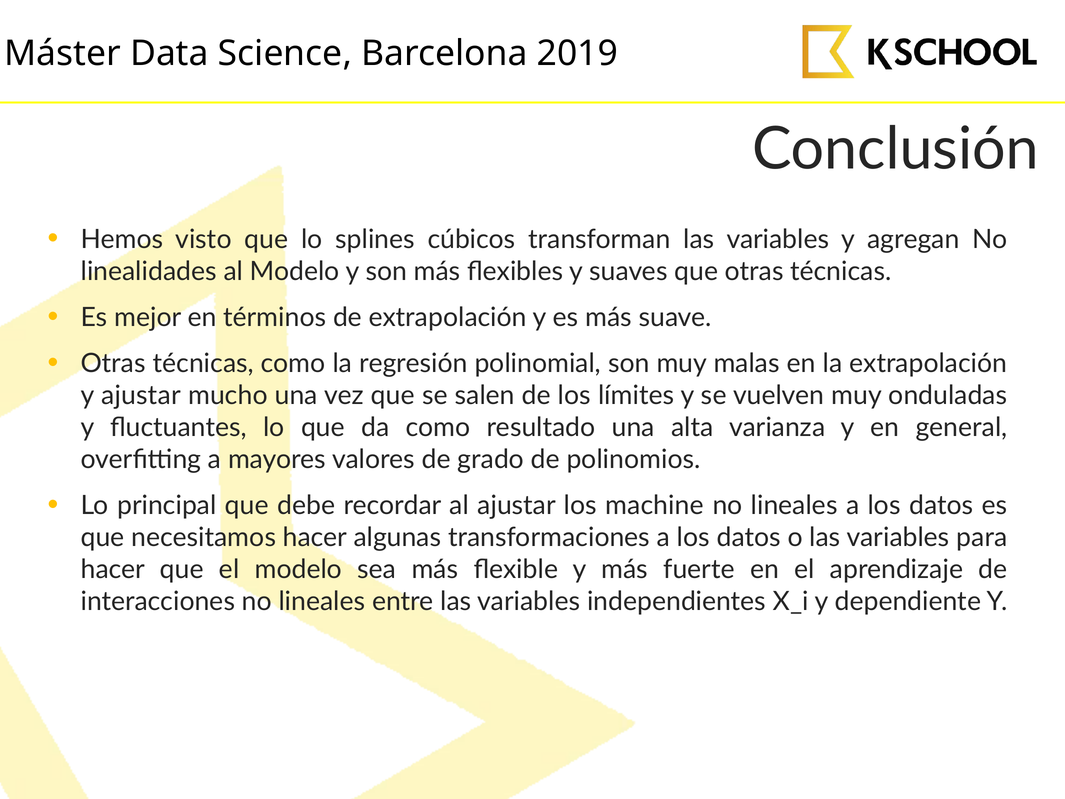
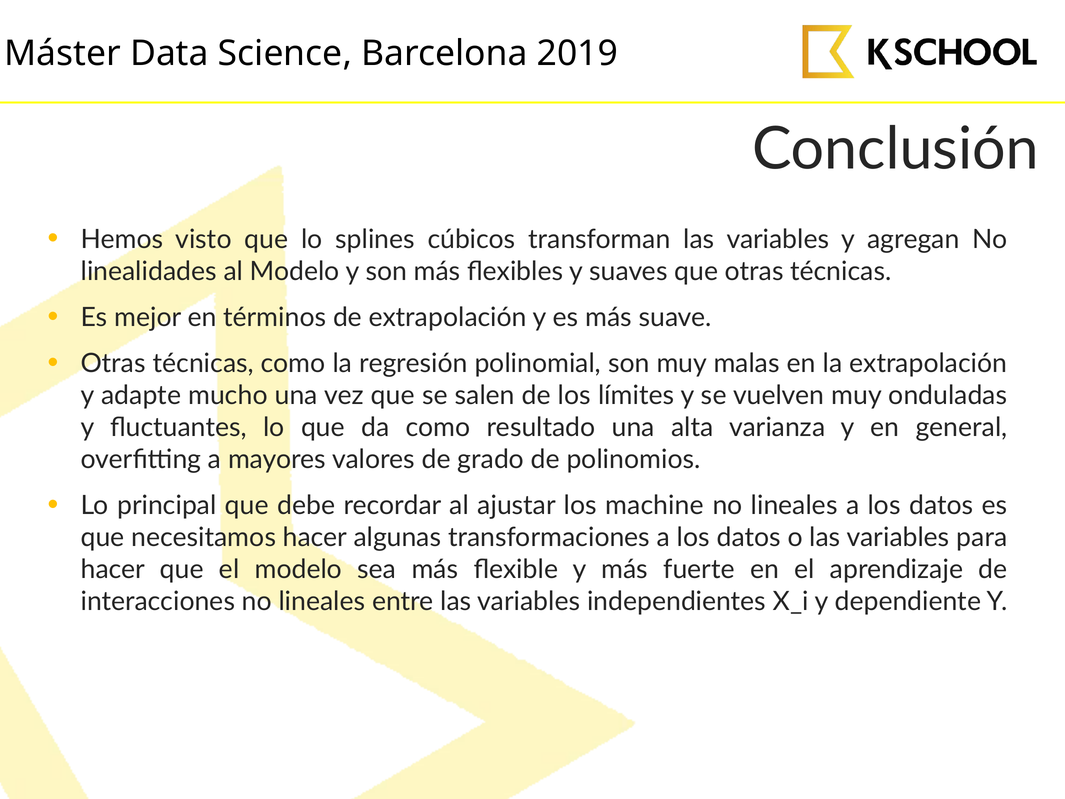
y ajustar: ajustar -> adapte
